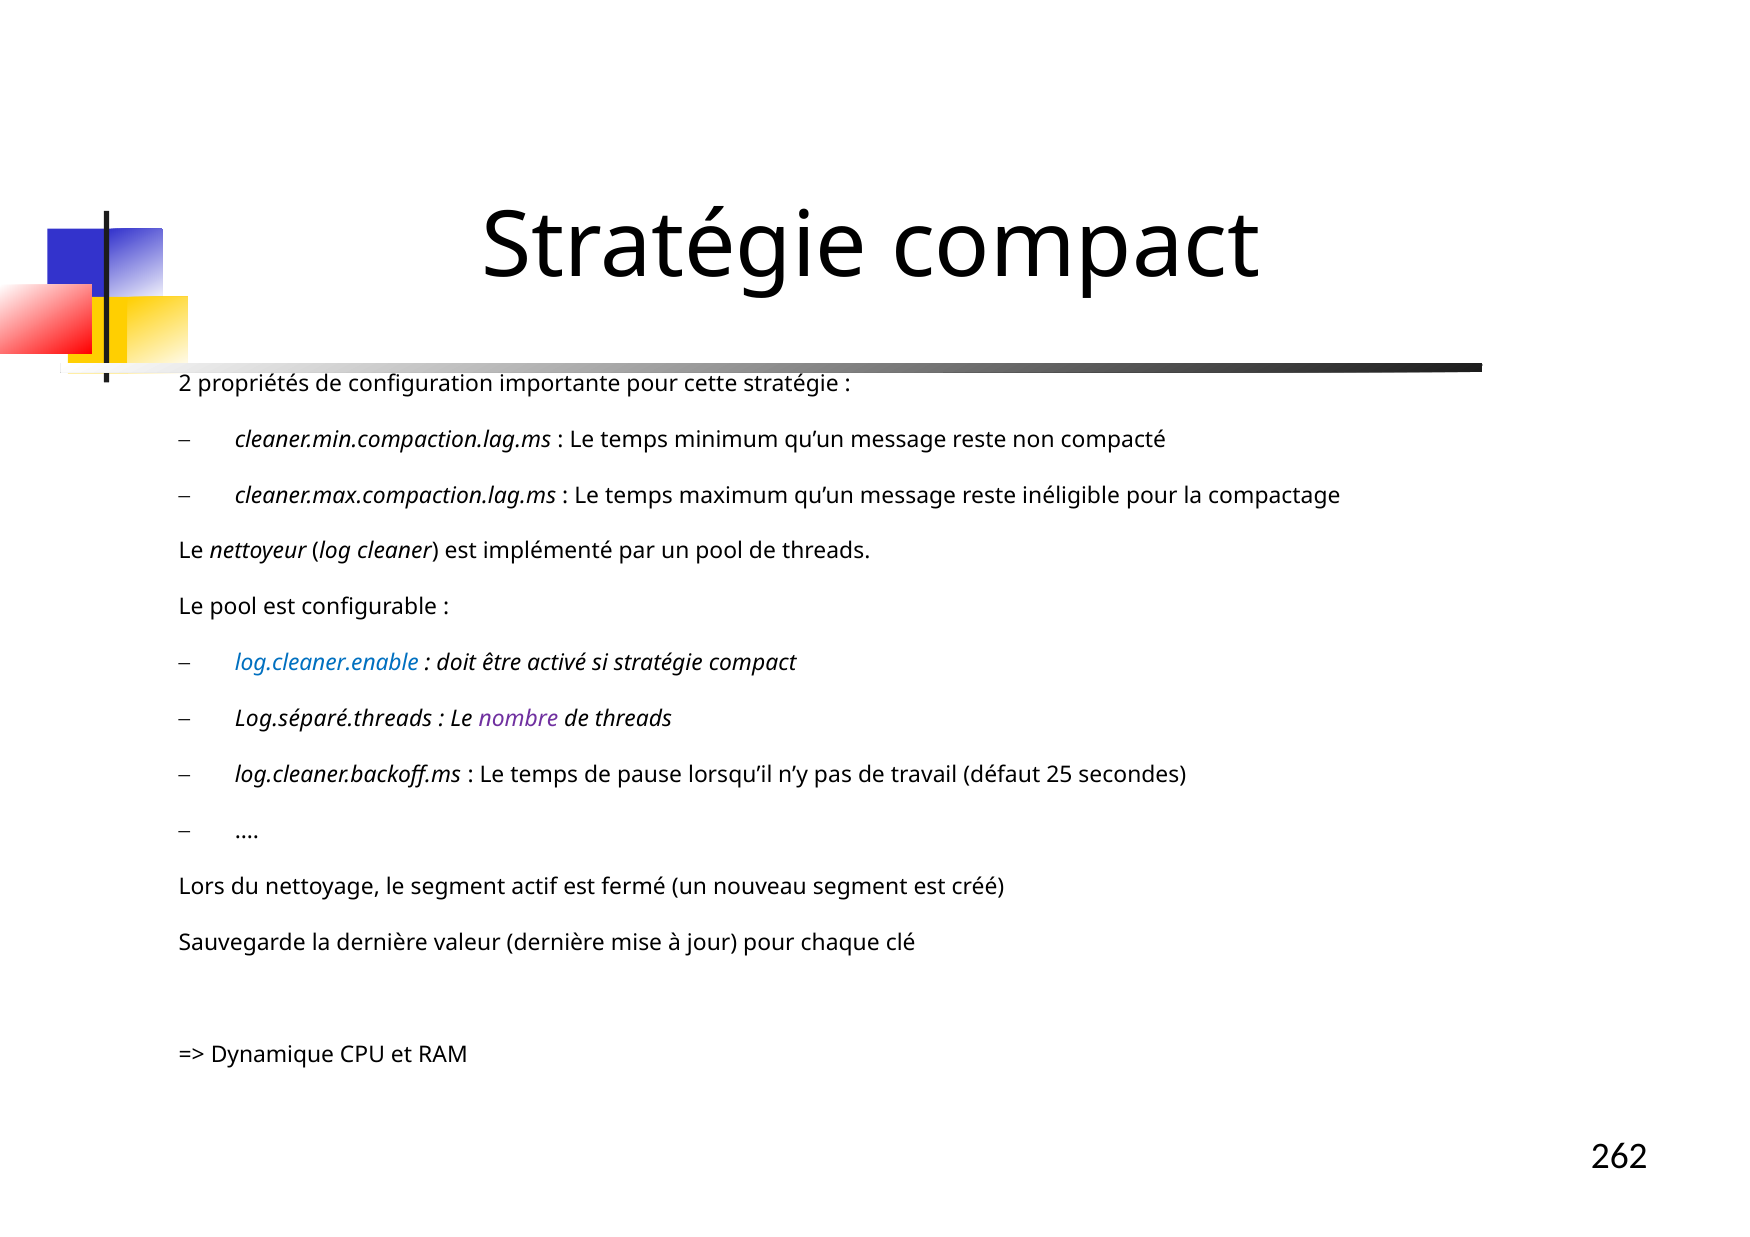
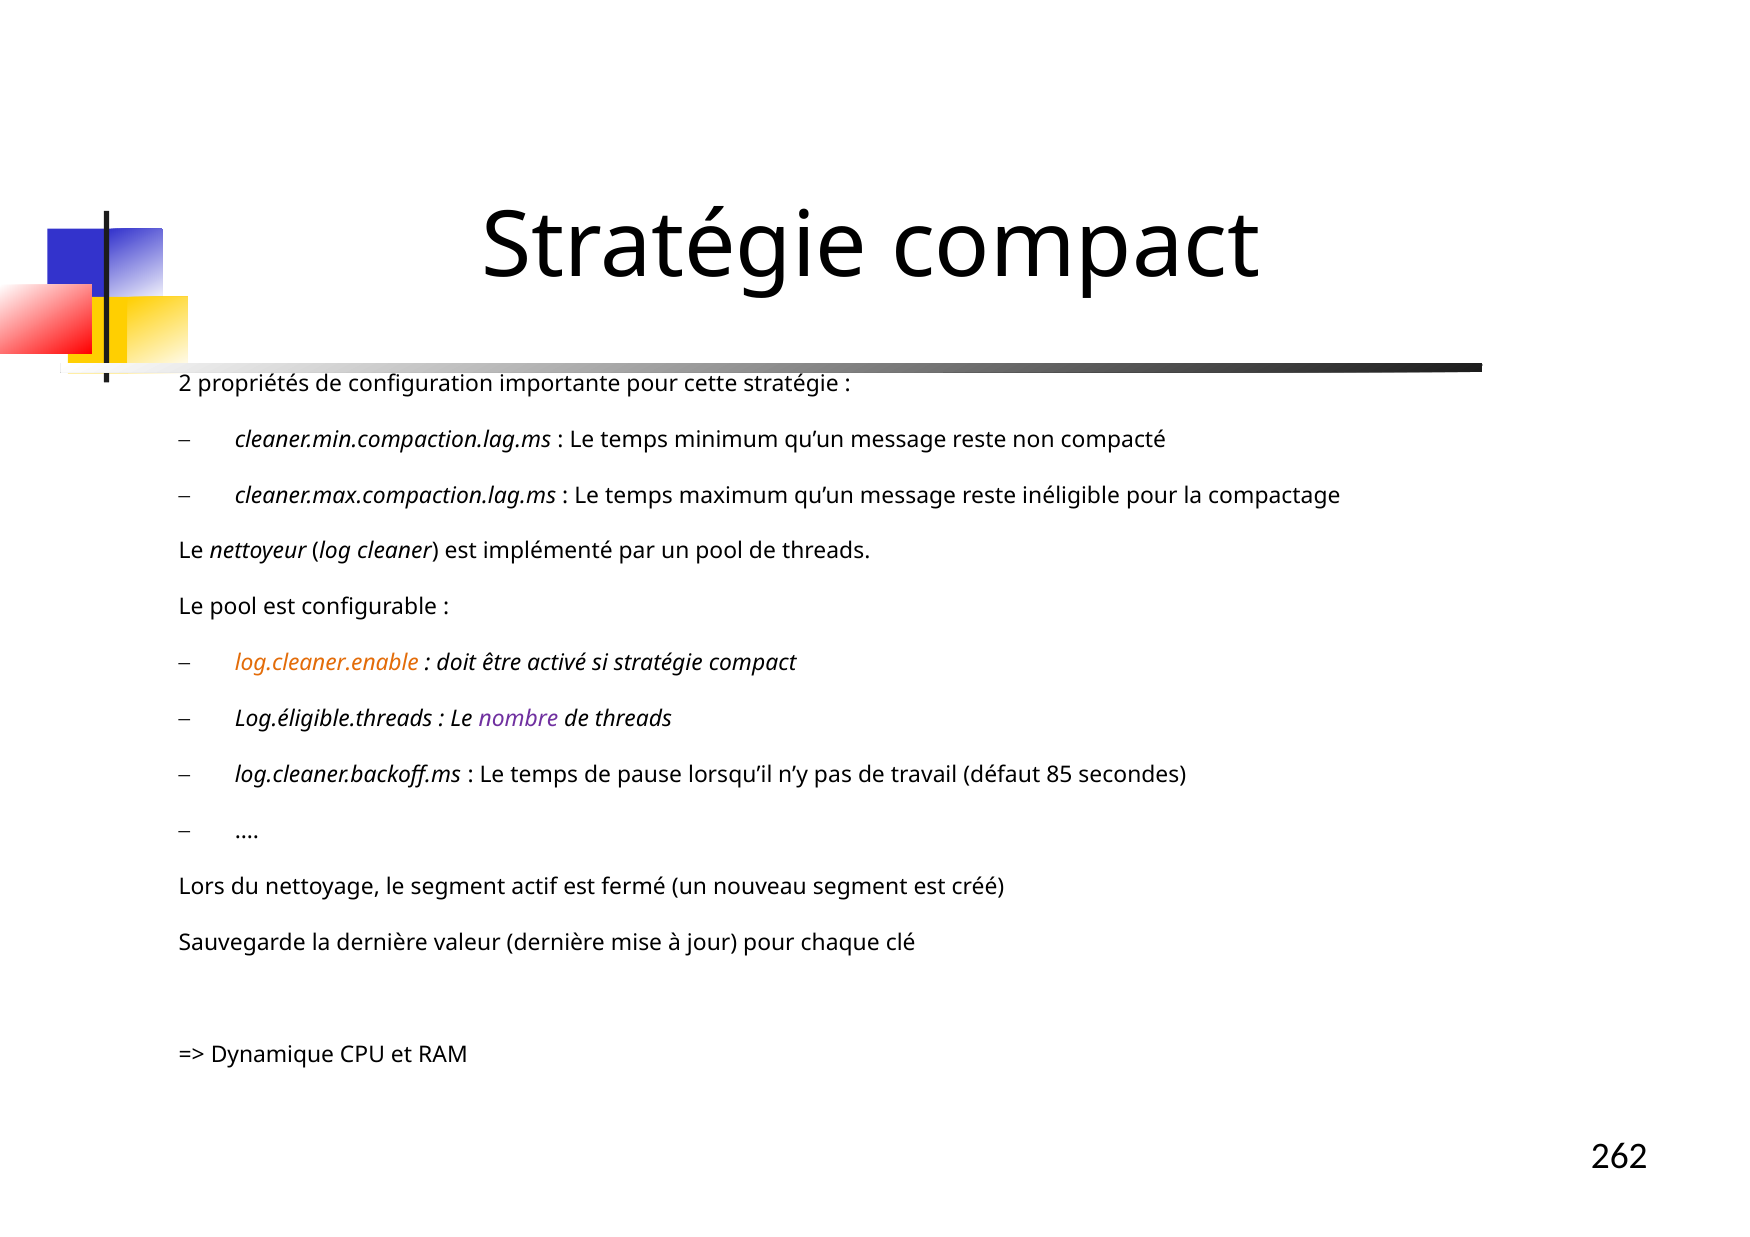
log.cleaner.enable colour: blue -> orange
Log.séparé.threads: Log.séparé.threads -> Log.éligible.threads
25: 25 -> 85
